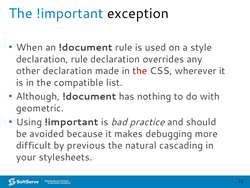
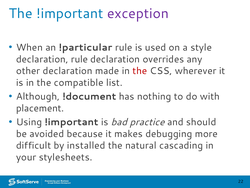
exception colour: black -> purple
an !document: !document -> !particular
geometric: geometric -> placement
previous: previous -> installed
